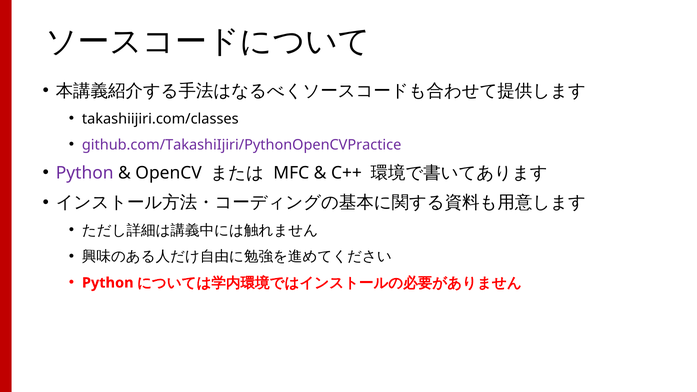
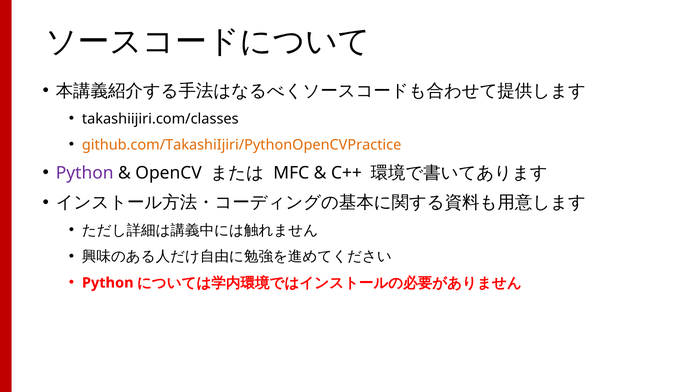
github.com/TakashiIjiri/PythonOpenCVPractice colour: purple -> orange
